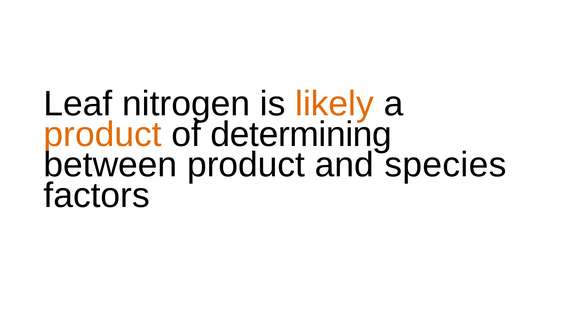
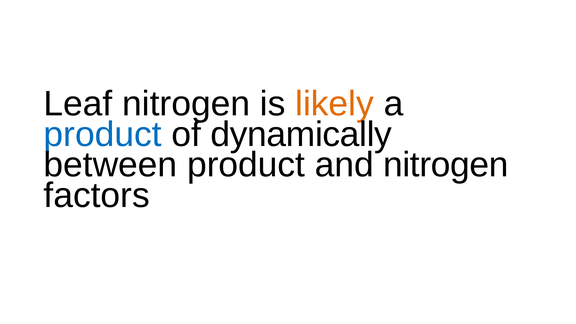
product at (103, 134) colour: orange -> blue
determining: determining -> dynamically
and species: species -> nitrogen
